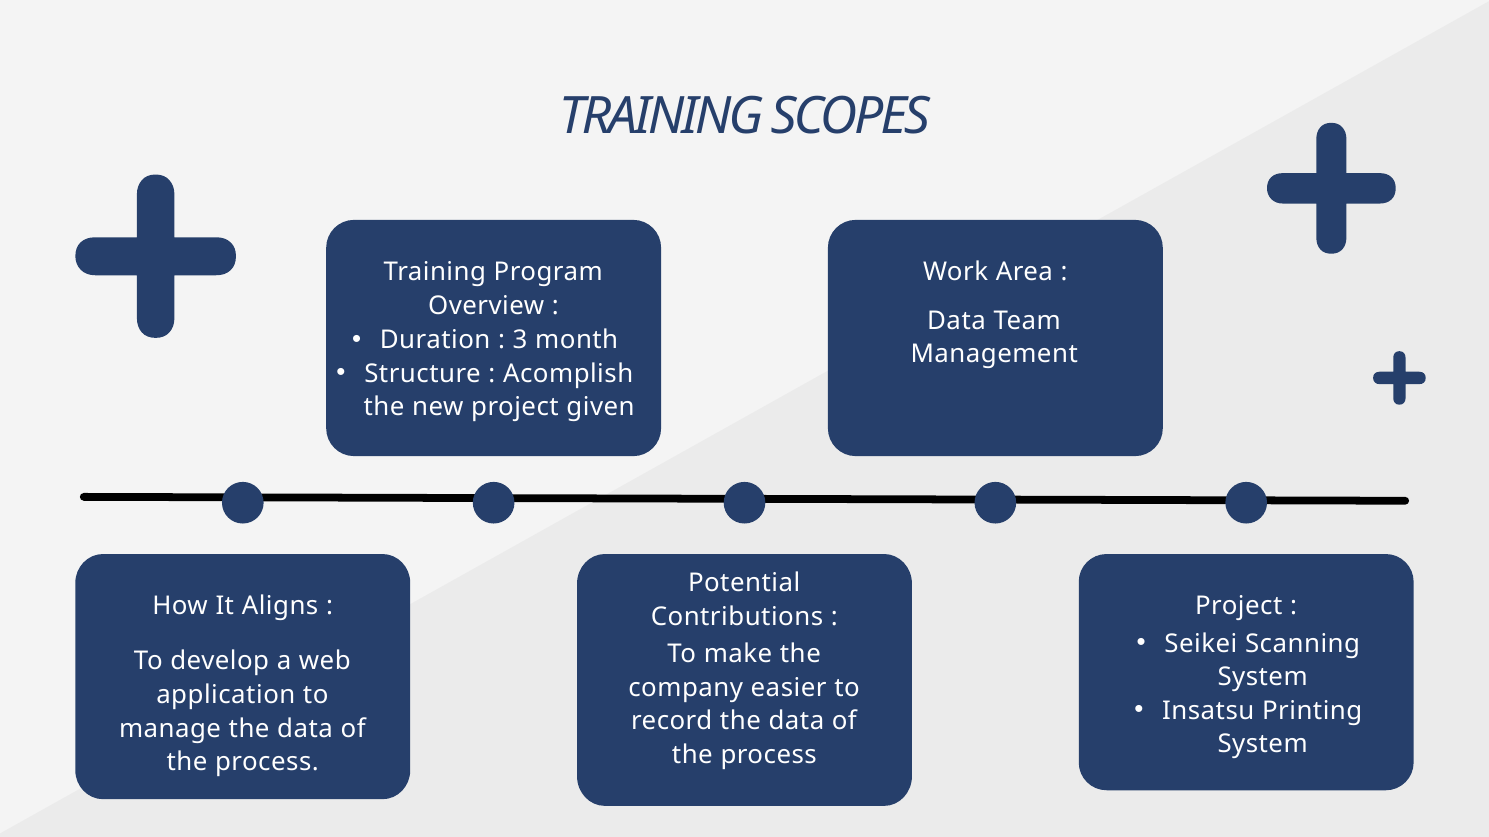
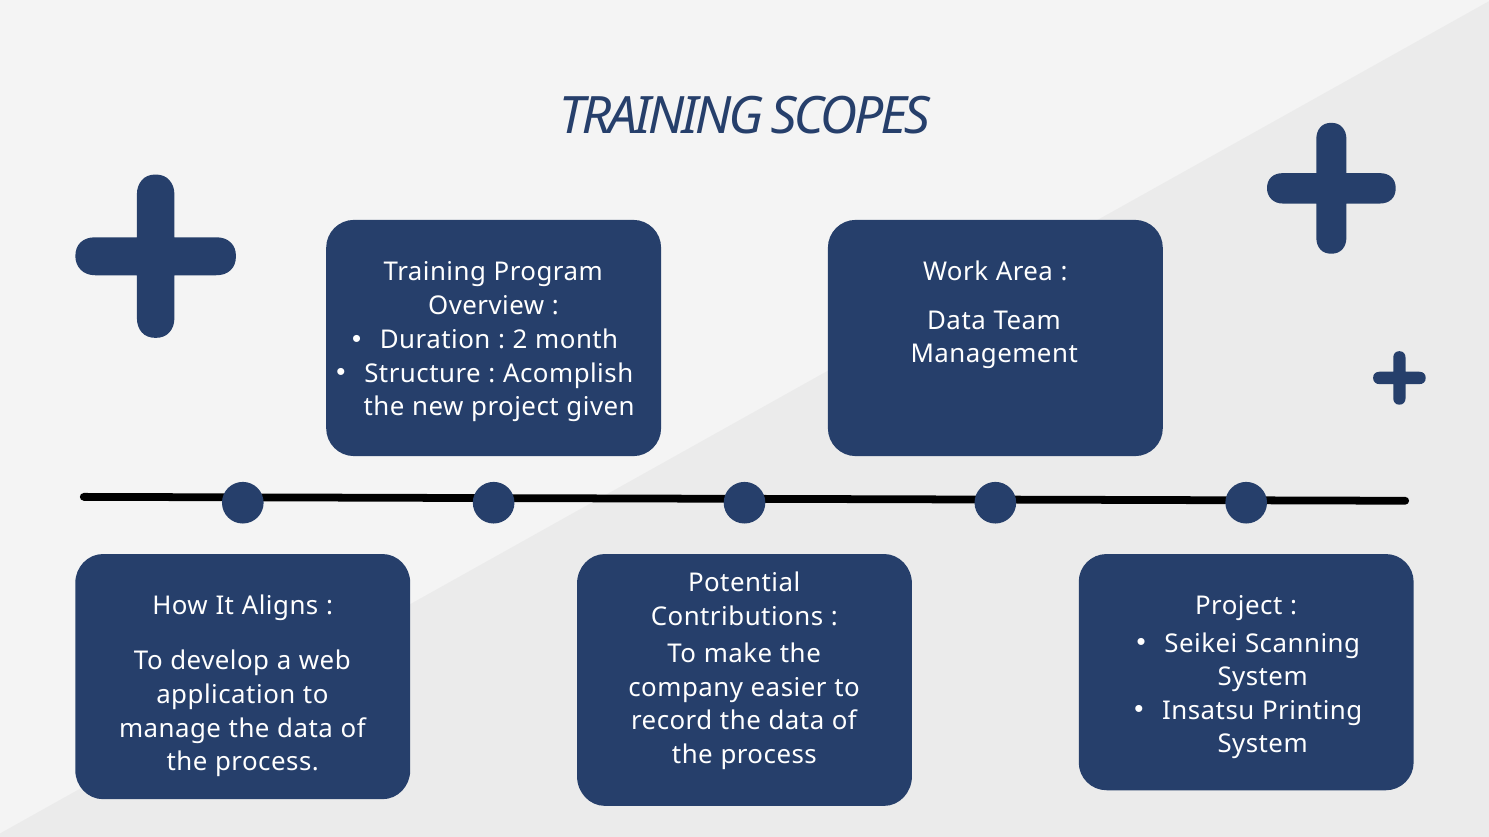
3: 3 -> 2
